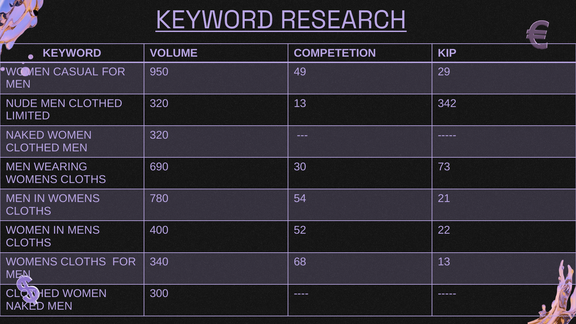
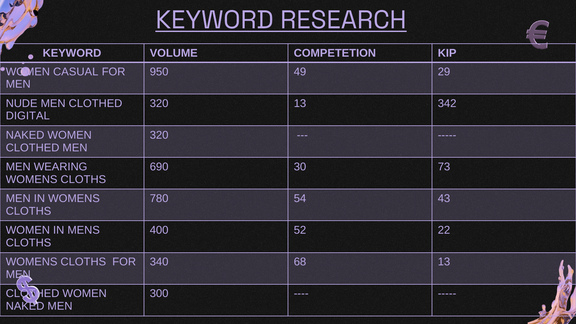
LIMITED: LIMITED -> DIGITAL
21: 21 -> 43
